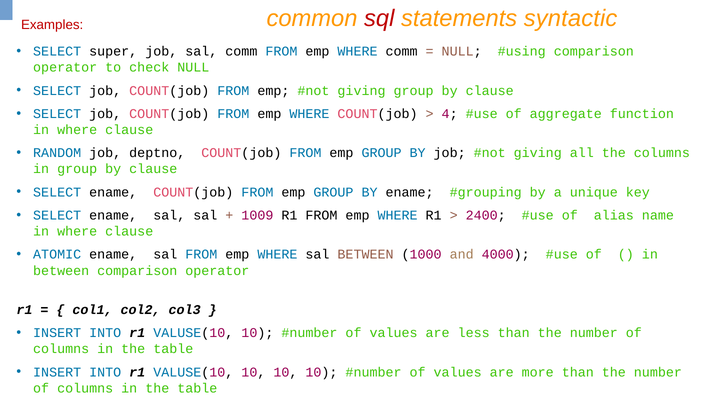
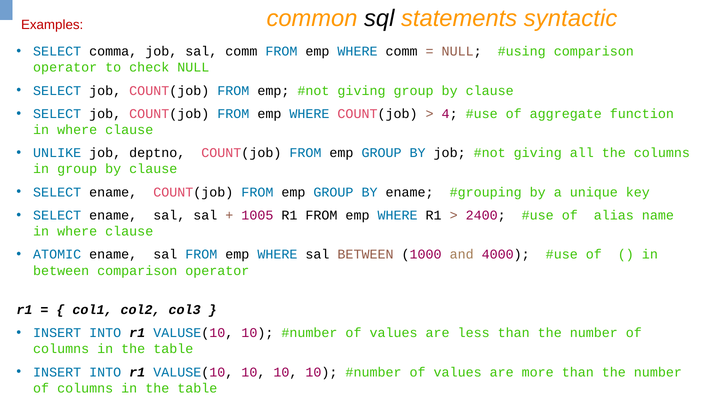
sql colour: red -> black
super: super -> comma
RANDOM: RANDOM -> UNLIKE
1009: 1009 -> 1005
